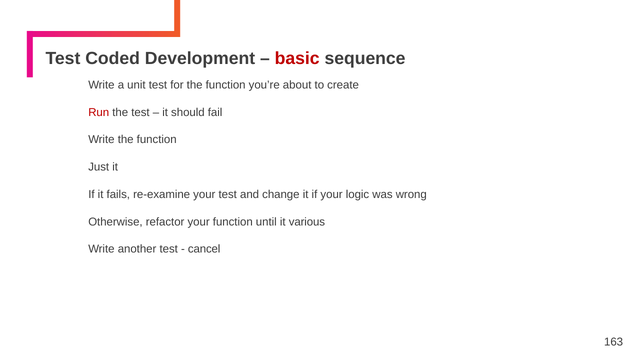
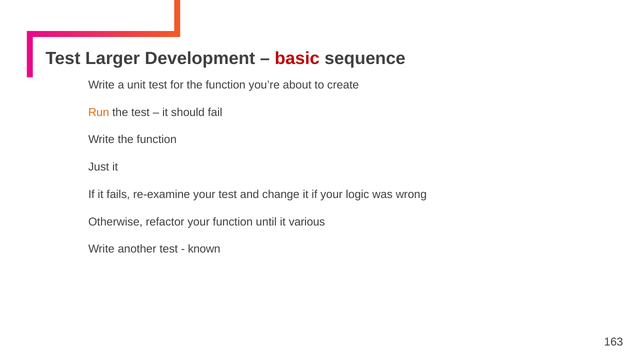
Coded: Coded -> Larger
Run colour: red -> orange
cancel: cancel -> known
